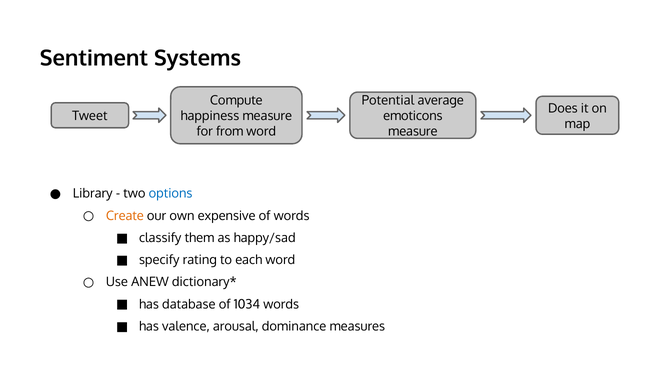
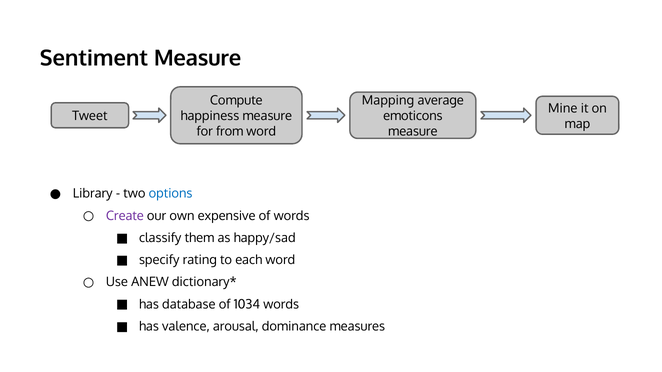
Sentiment Systems: Systems -> Measure
Potential: Potential -> Mapping
Does: Does -> Mine
Create colour: orange -> purple
